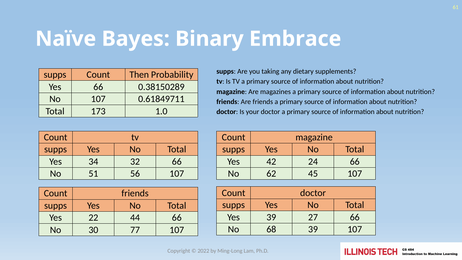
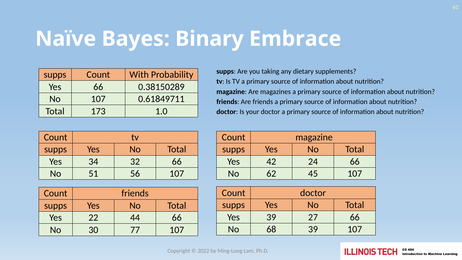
Then: Then -> With
